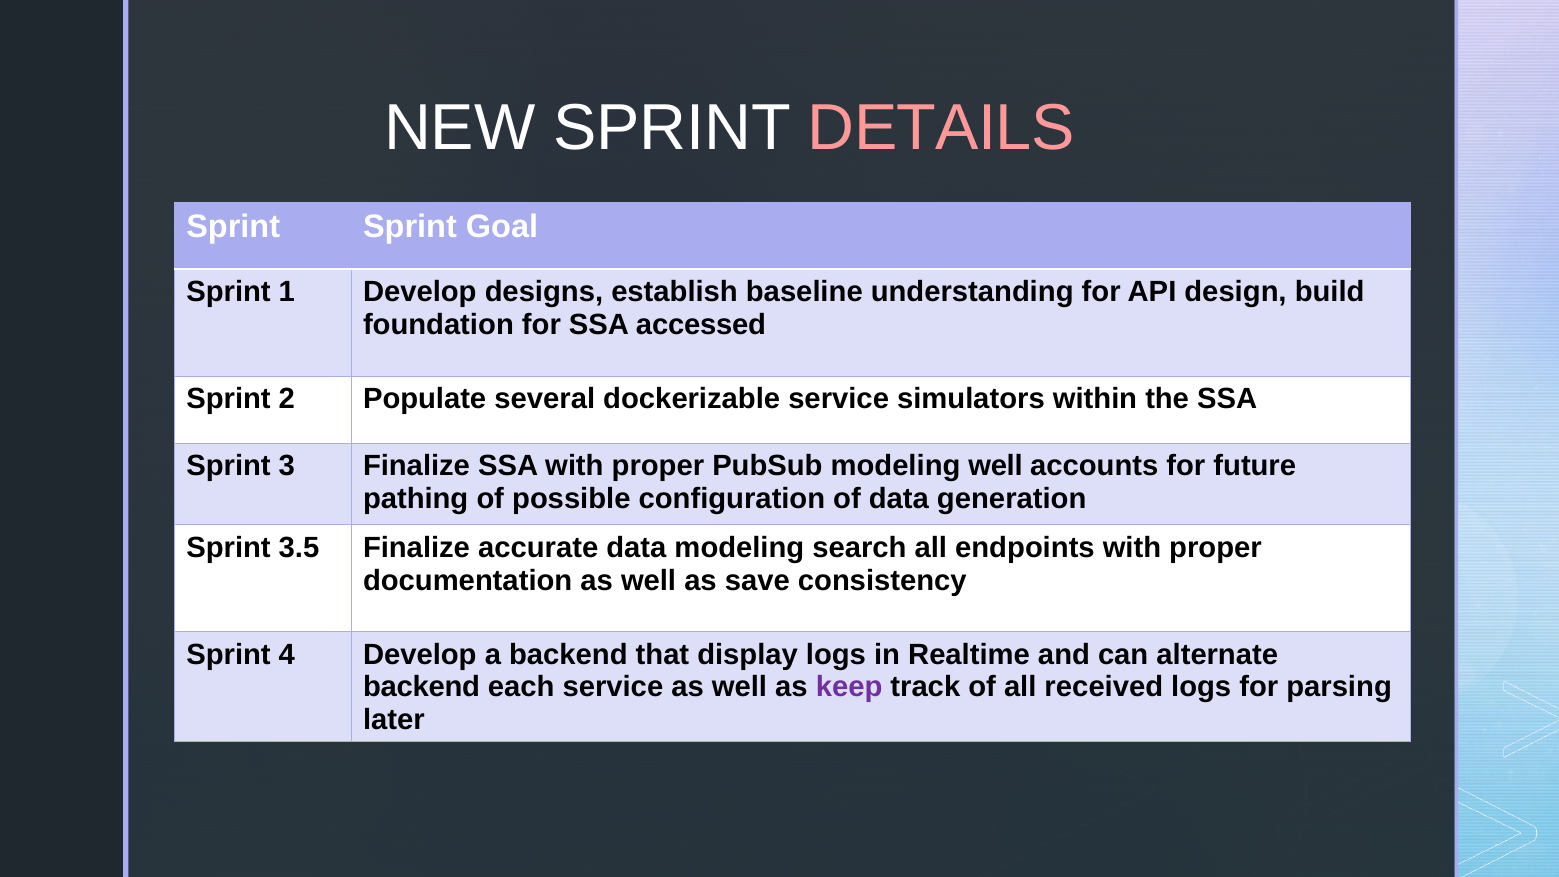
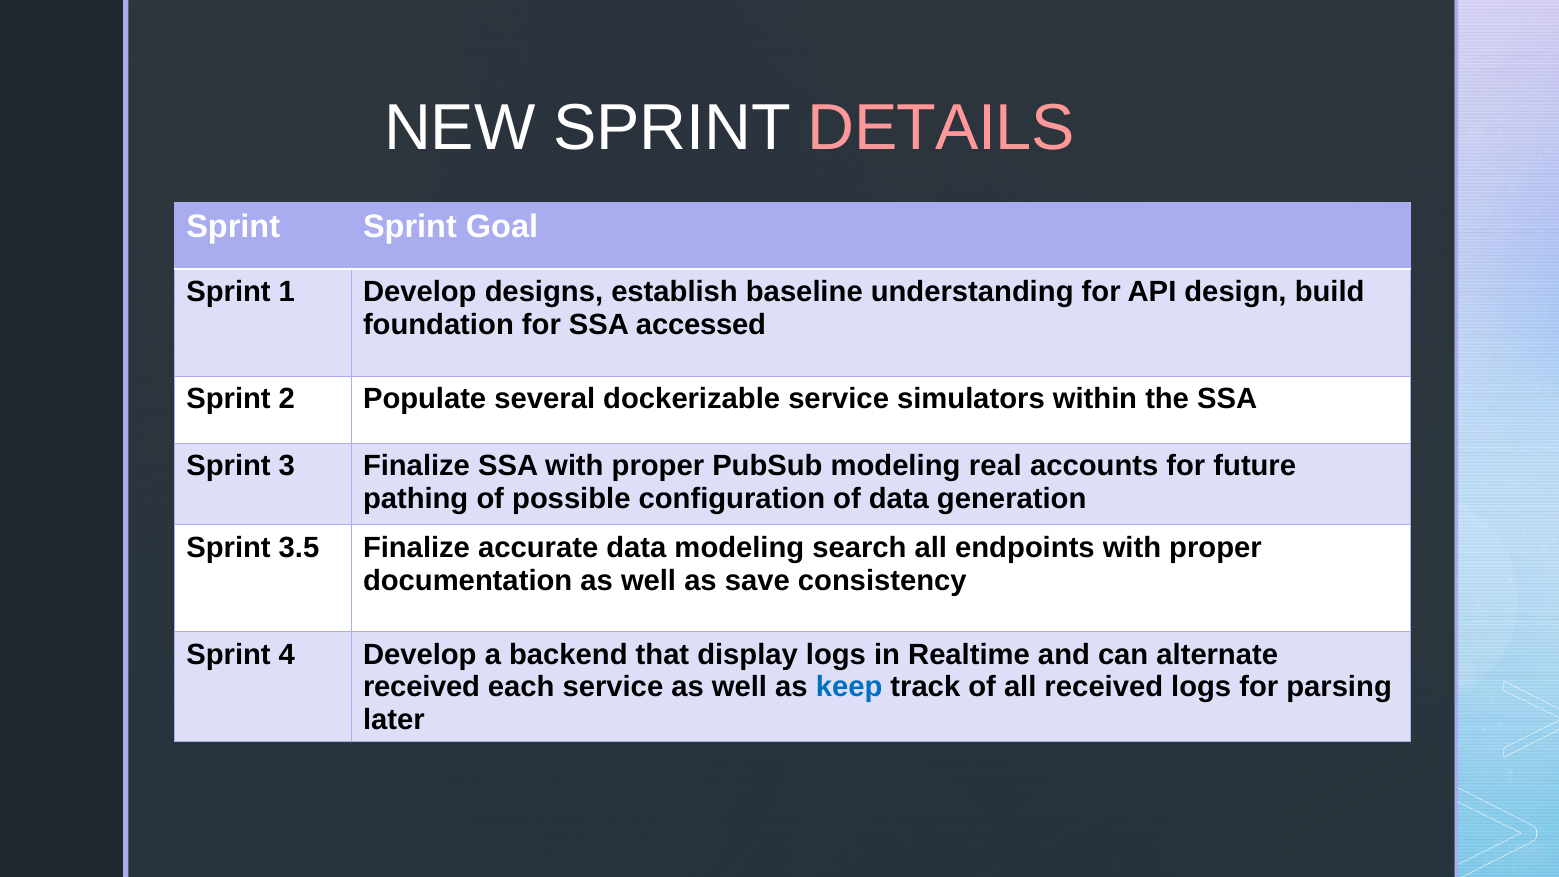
modeling well: well -> real
backend at (422, 687): backend -> received
keep colour: purple -> blue
